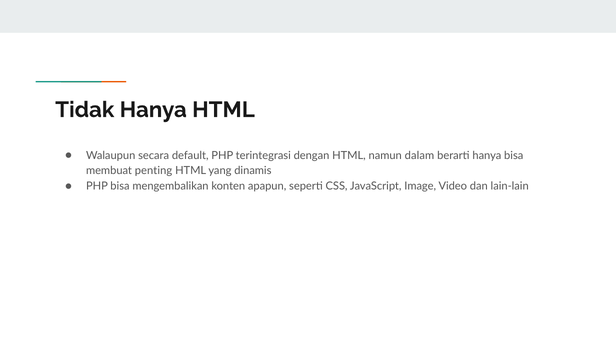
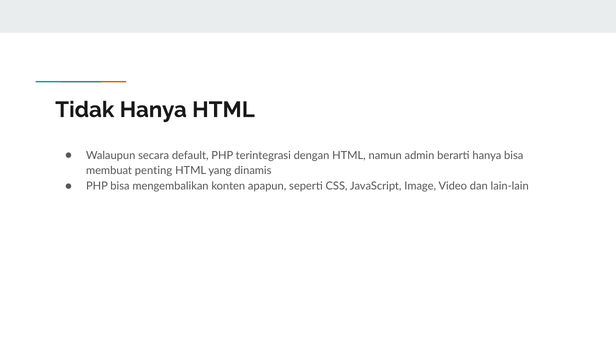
dalam: dalam -> admin
